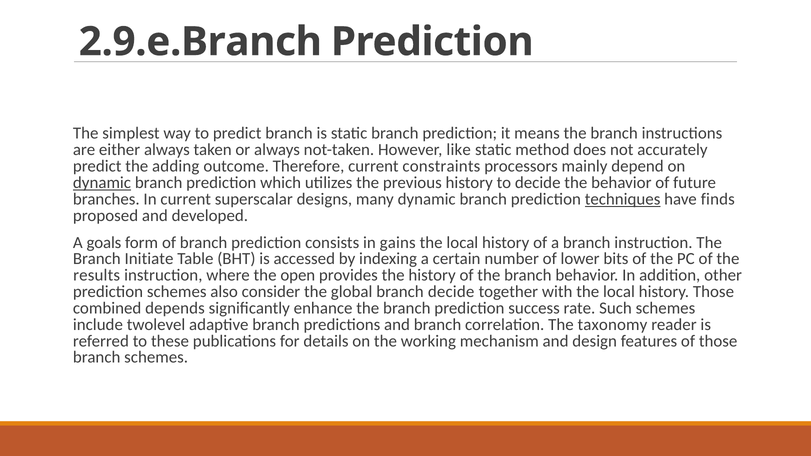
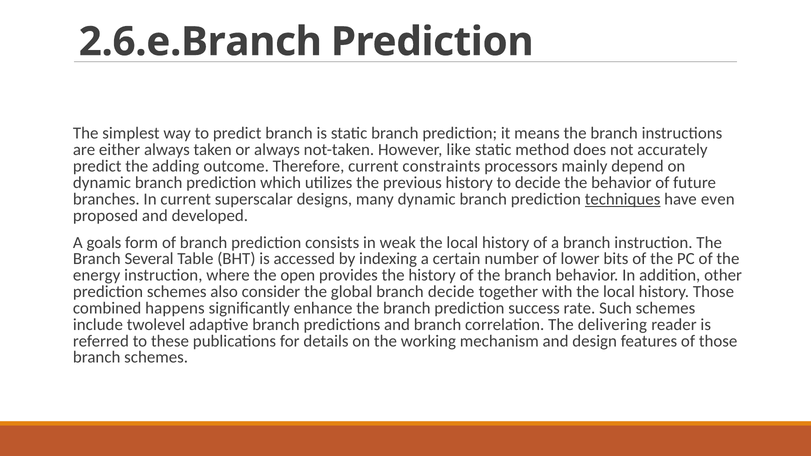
2.9.e.Branch: 2.9.e.Branch -> 2.6.e.Branch
dynamic at (102, 183) underline: present -> none
finds: finds -> even
gains: gains -> weak
Initiate: Initiate -> Several
results: results -> energy
depends: depends -> happens
taxonomy: taxonomy -> delivering
